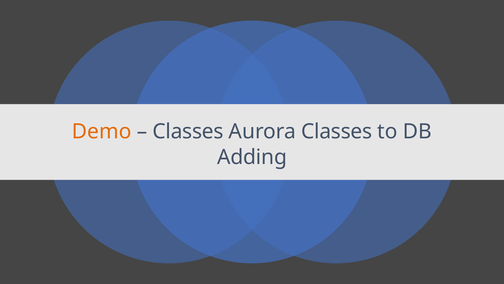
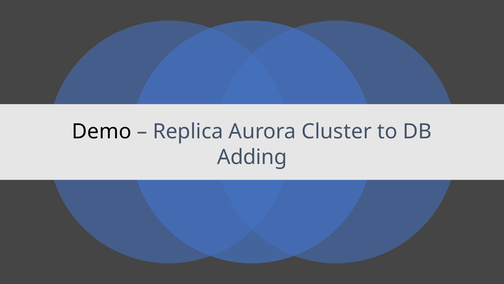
Demo colour: orange -> black
Classes at (188, 131): Classes -> Replica
Aurora Classes: Classes -> Cluster
